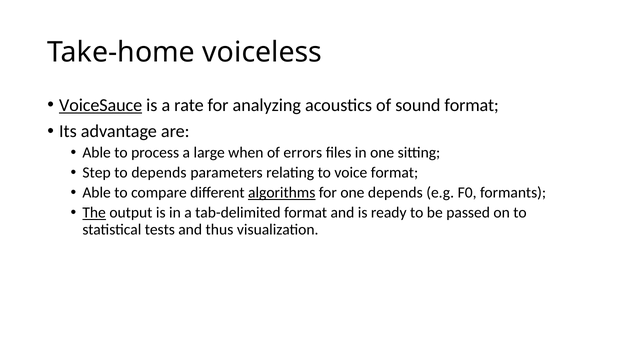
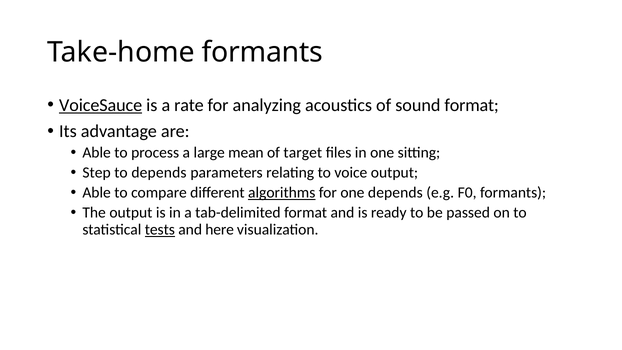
Take-home voiceless: voiceless -> formants
when: when -> mean
errors: errors -> target
voice format: format -> output
The underline: present -> none
tests underline: none -> present
thus: thus -> here
